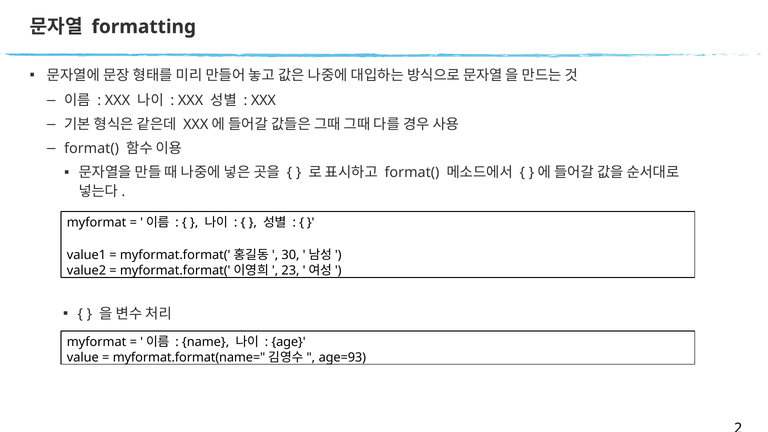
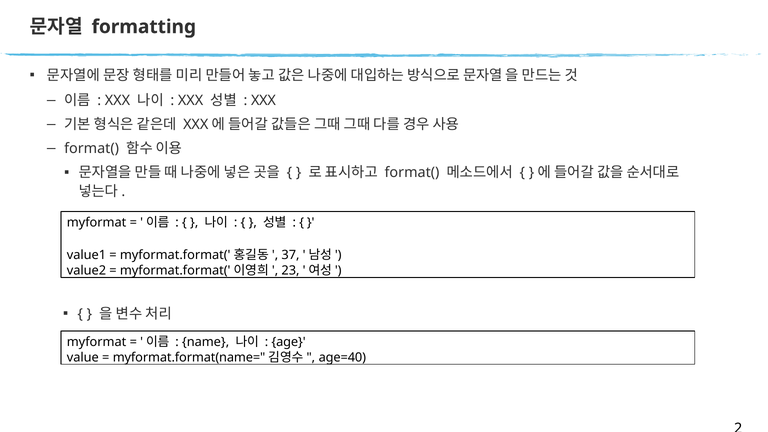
30: 30 -> 37
age=93: age=93 -> age=40
